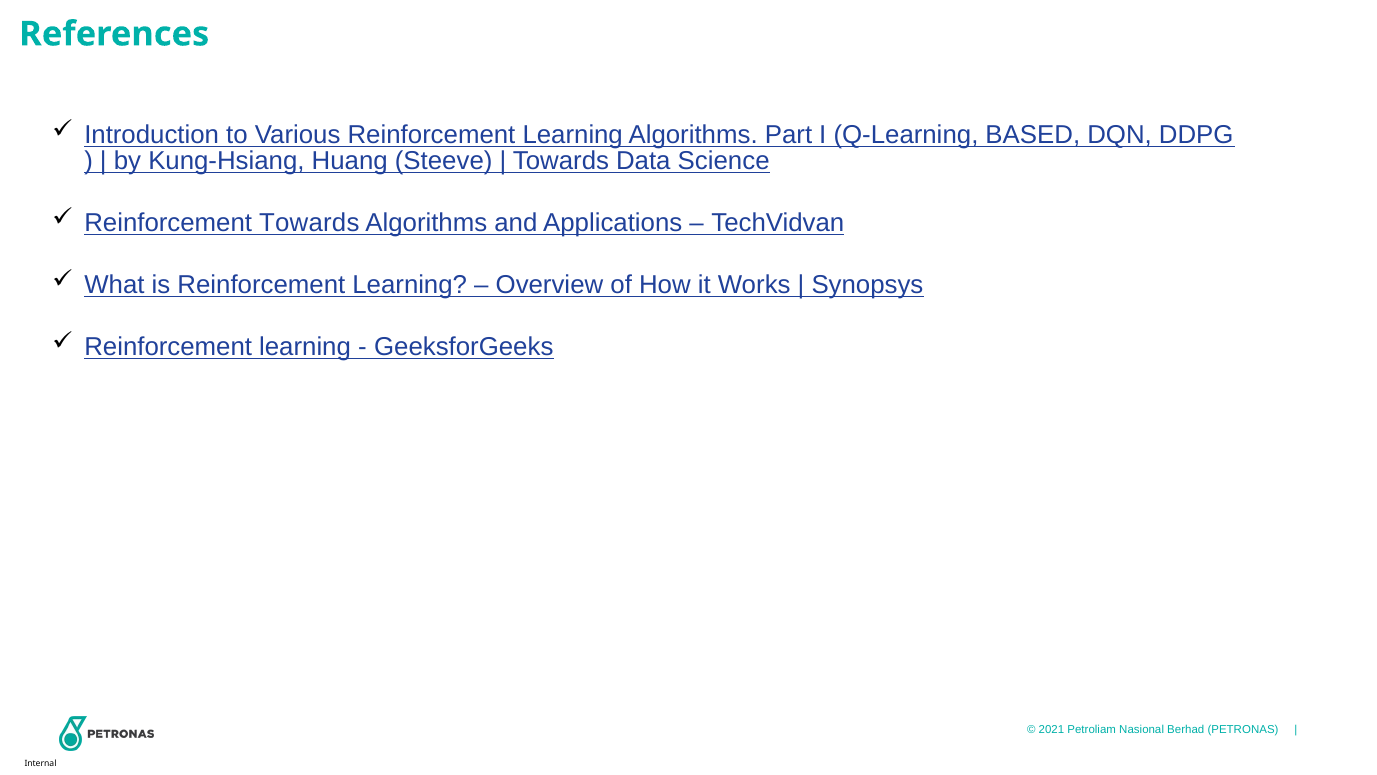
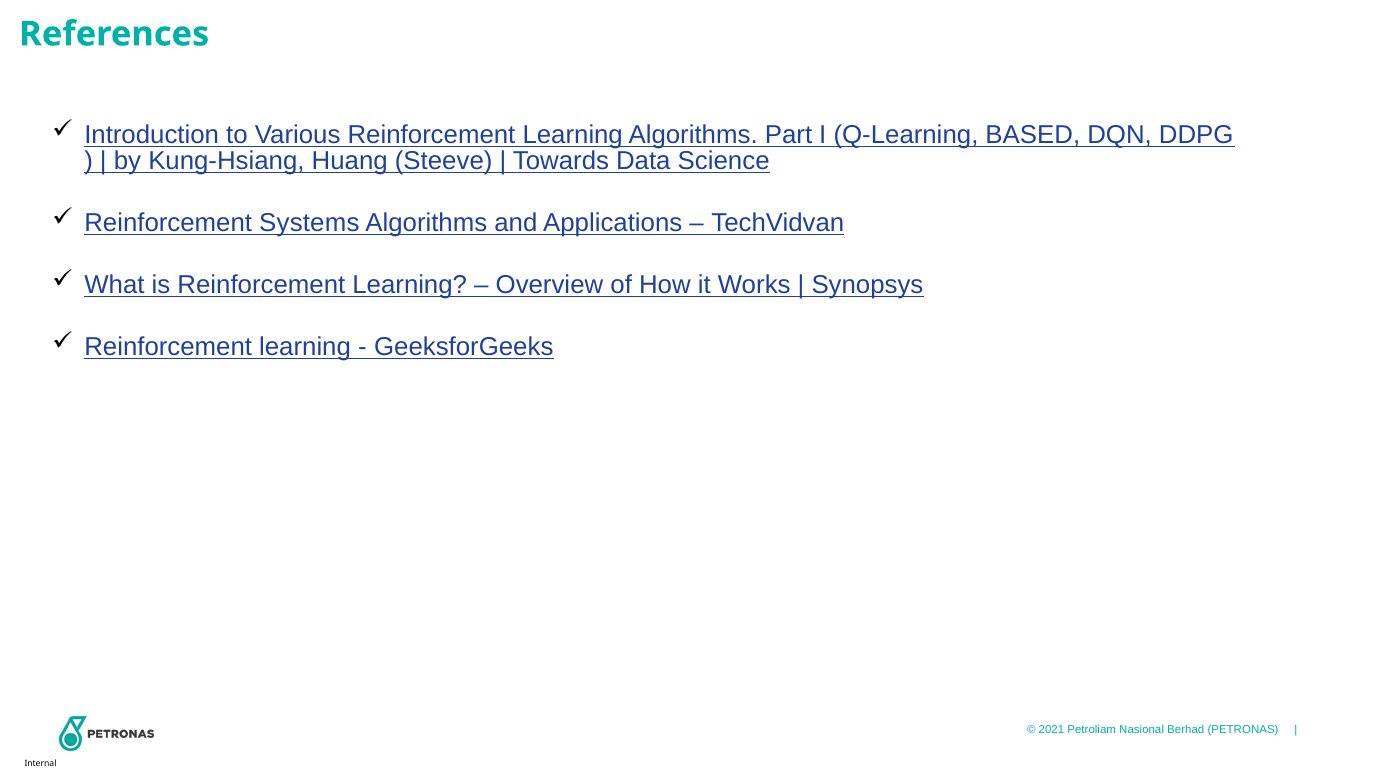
Reinforcement Towards: Towards -> Systems
